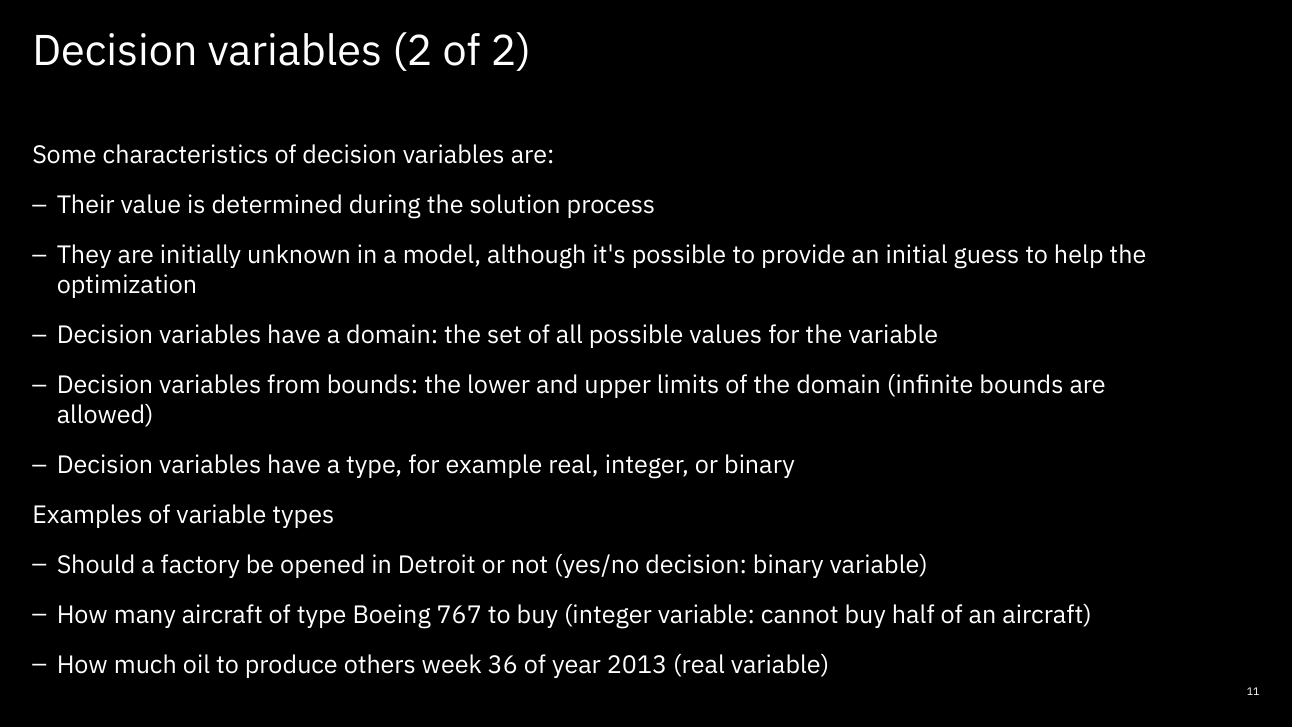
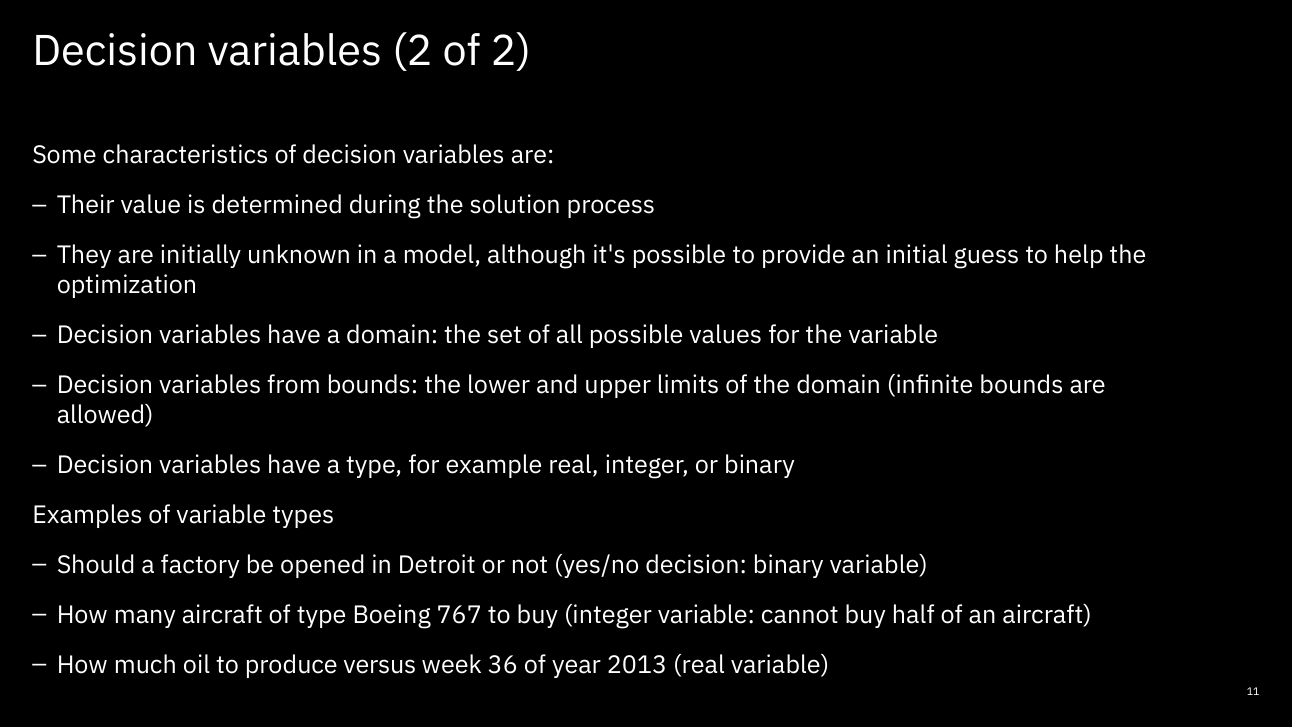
others: others -> versus
